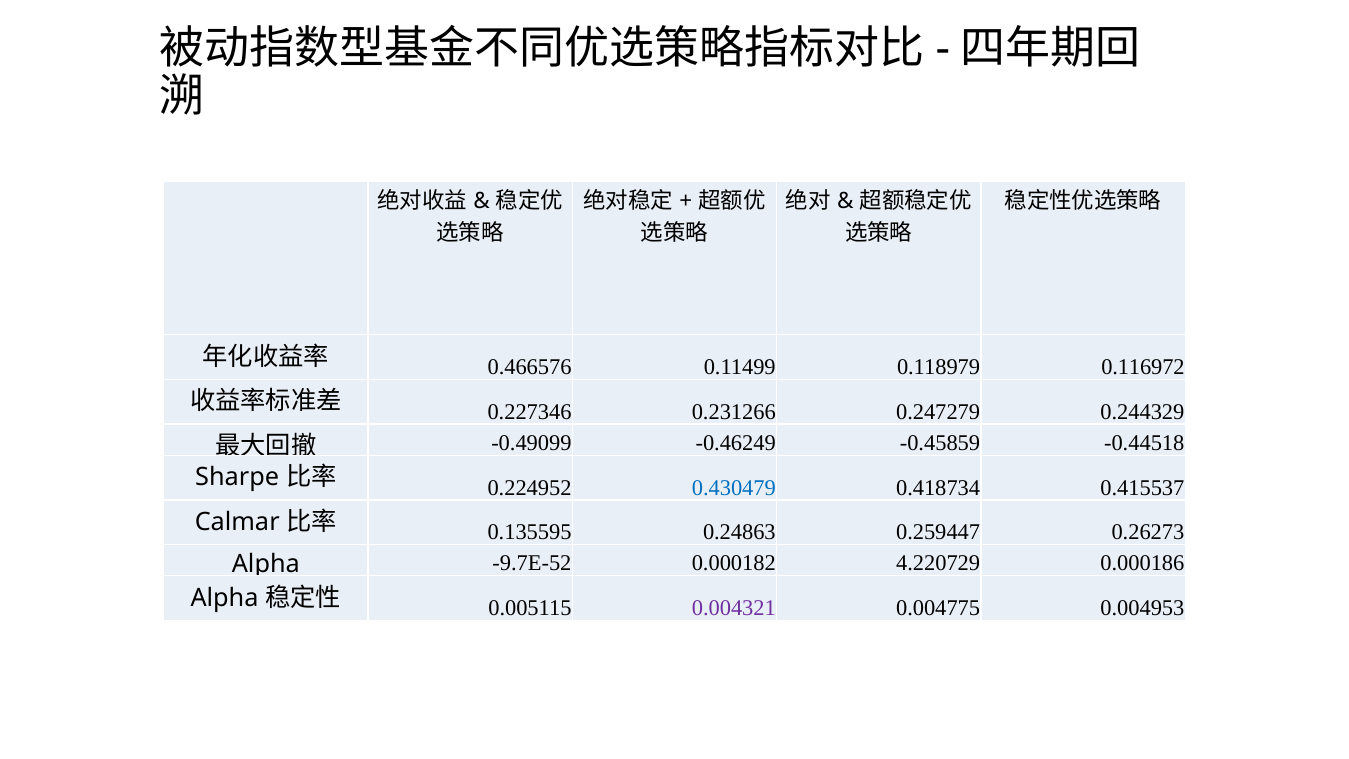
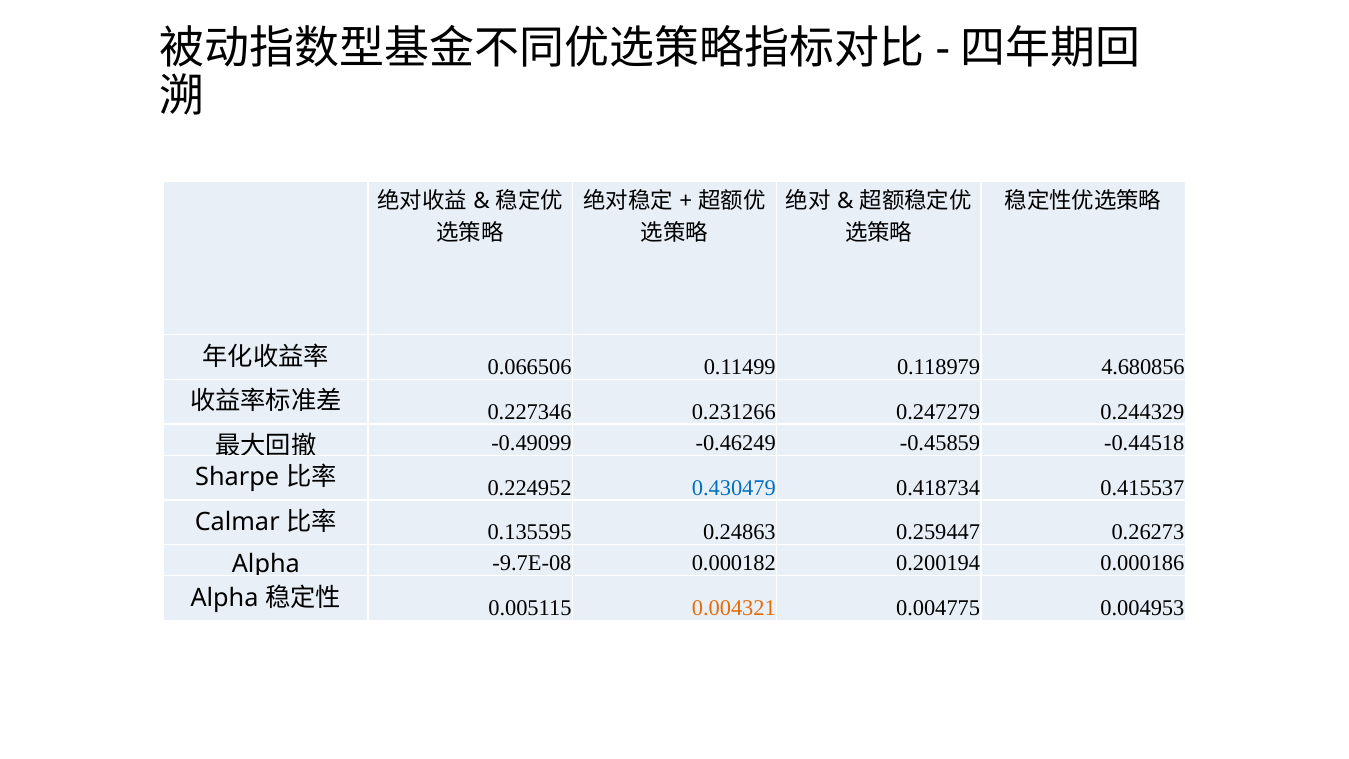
0.466576: 0.466576 -> 0.066506
0.116972: 0.116972 -> 4.680856
-9.7E-52: -9.7E-52 -> -9.7E-08
4.220729: 4.220729 -> 0.200194
0.004321 colour: purple -> orange
